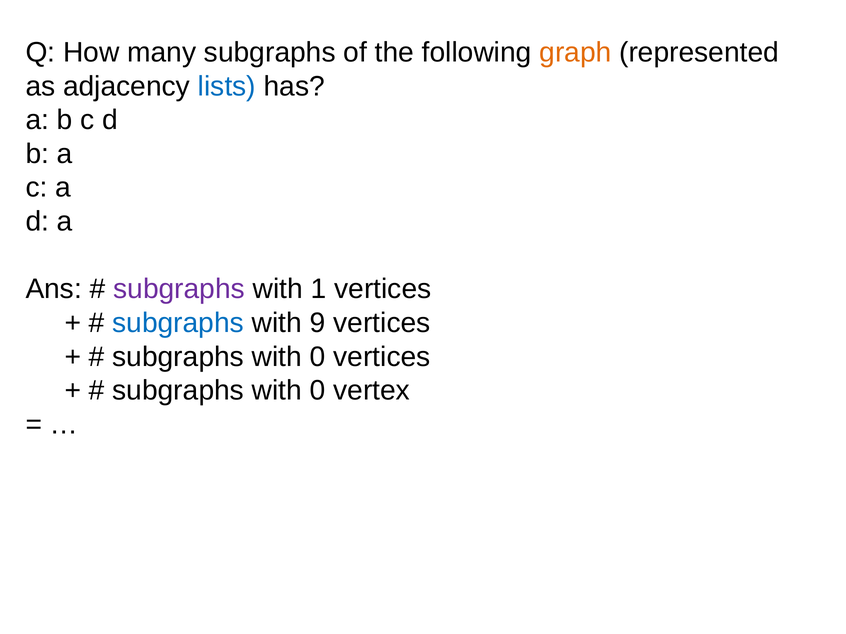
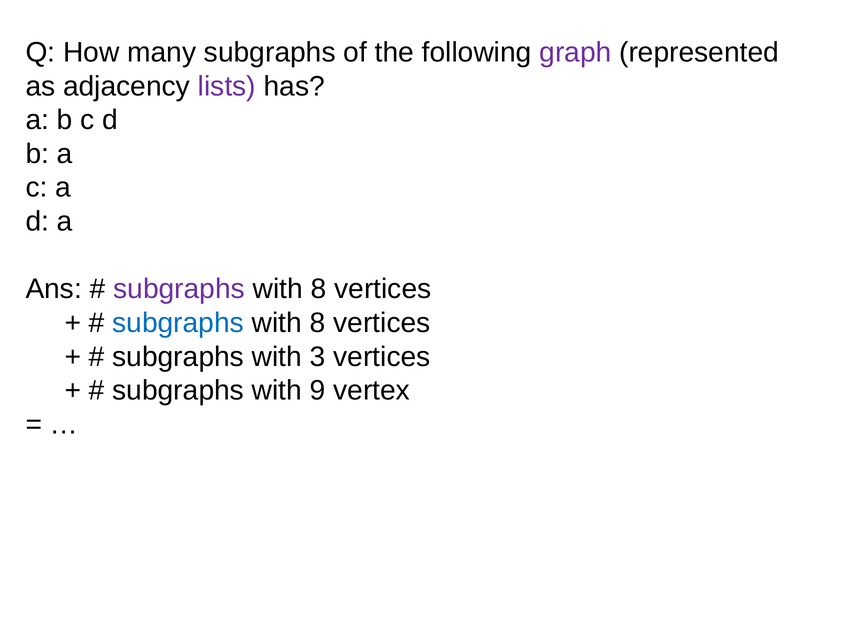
graph colour: orange -> purple
lists colour: blue -> purple
1 at (319, 289): 1 -> 8
9 at (318, 323): 9 -> 8
0 at (318, 357): 0 -> 3
0 at (318, 391): 0 -> 9
